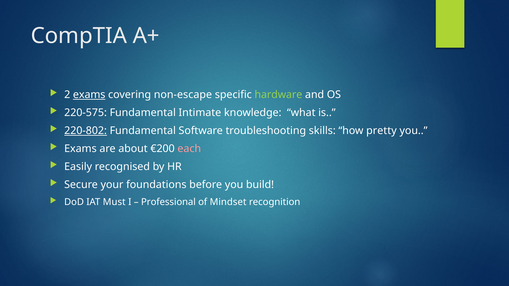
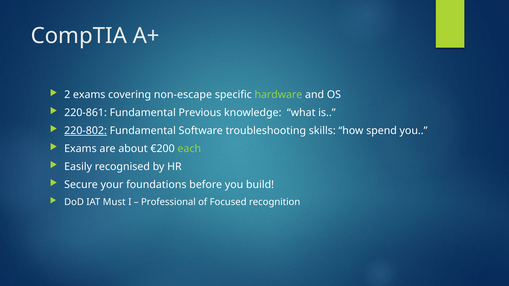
exams at (89, 95) underline: present -> none
220-575: 220-575 -> 220-861
Intimate: Intimate -> Previous
pretty: pretty -> spend
each colour: pink -> light green
Mindset: Mindset -> Focused
